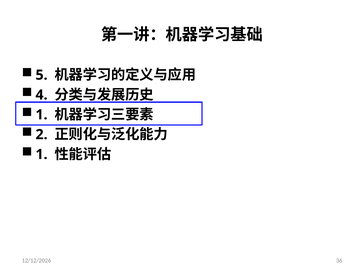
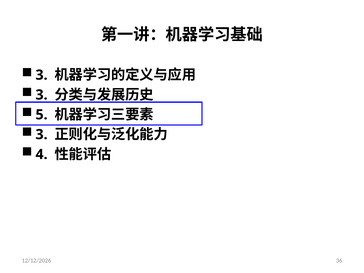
5 at (42, 75): 5 -> 3
4 at (42, 95): 4 -> 3
1 at (42, 115): 1 -> 5
2 at (42, 135): 2 -> 3
1 at (42, 154): 1 -> 4
